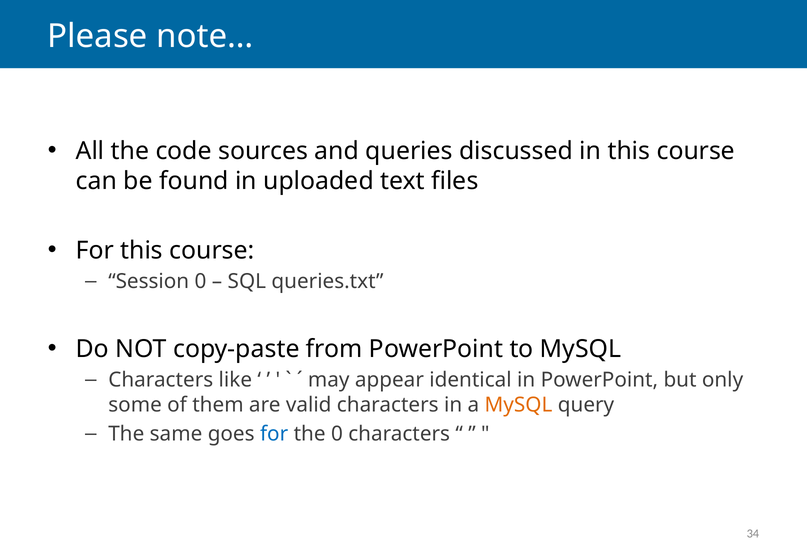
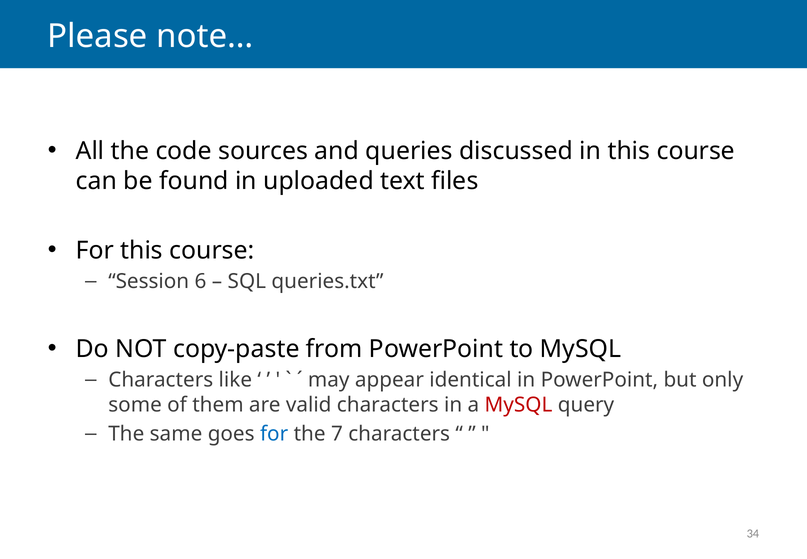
Session 0: 0 -> 6
MySQL at (518, 405) colour: orange -> red
the 0: 0 -> 7
